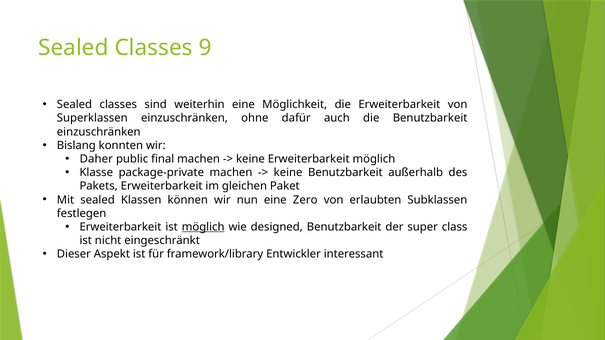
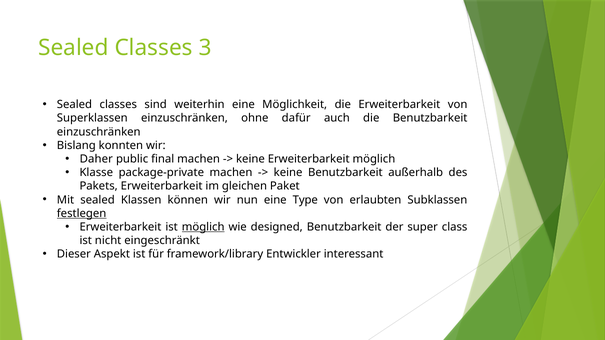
9: 9 -> 3
Zero: Zero -> Type
festlegen underline: none -> present
